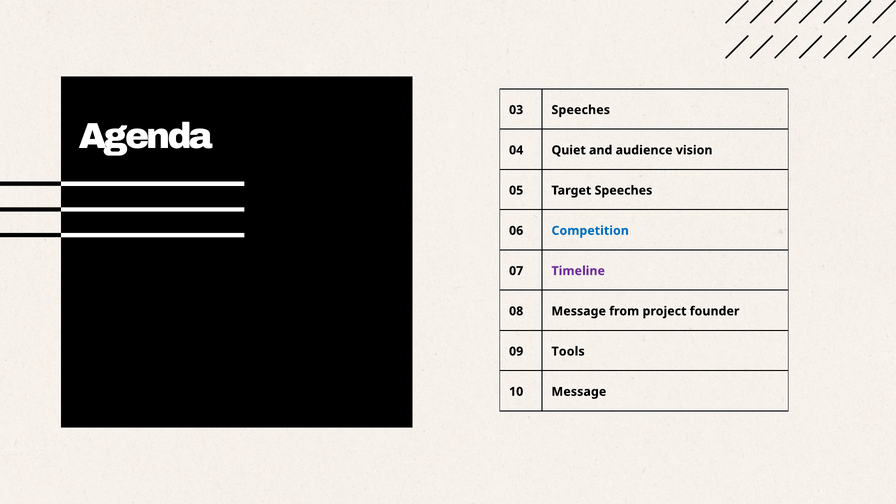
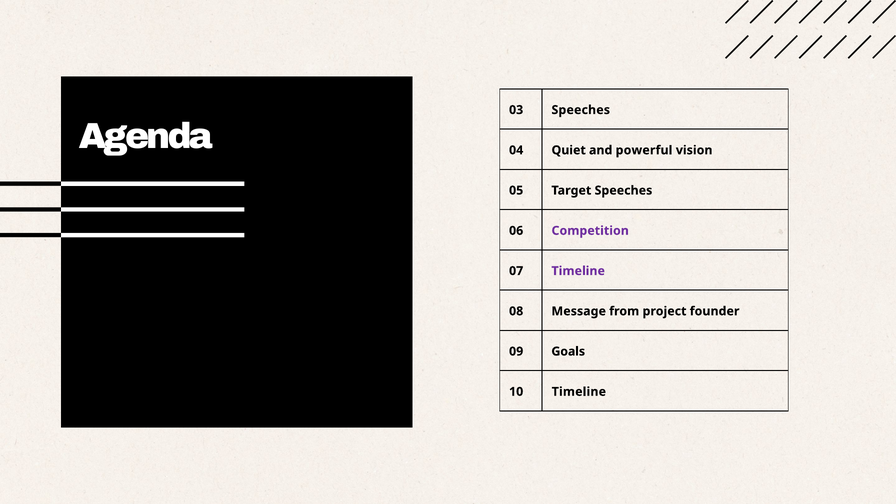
audience: audience -> powerful
Competition colour: blue -> purple
Tools: Tools -> Goals
10 Message: Message -> Timeline
